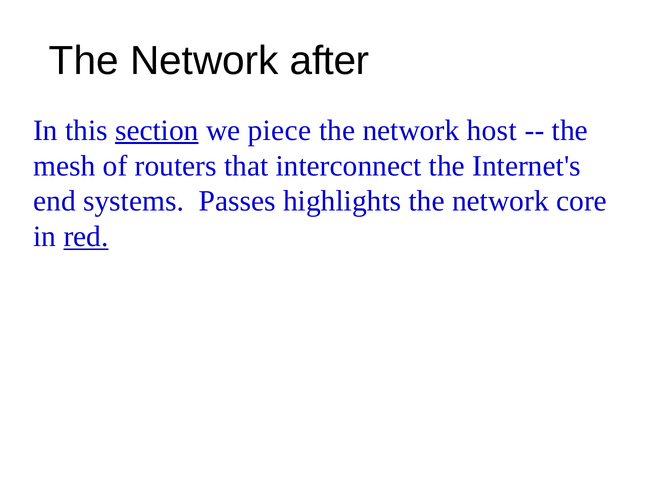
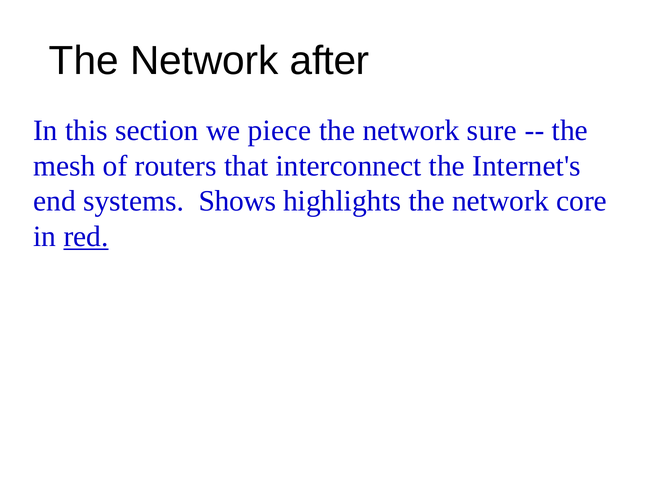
section underline: present -> none
host: host -> sure
Passes: Passes -> Shows
